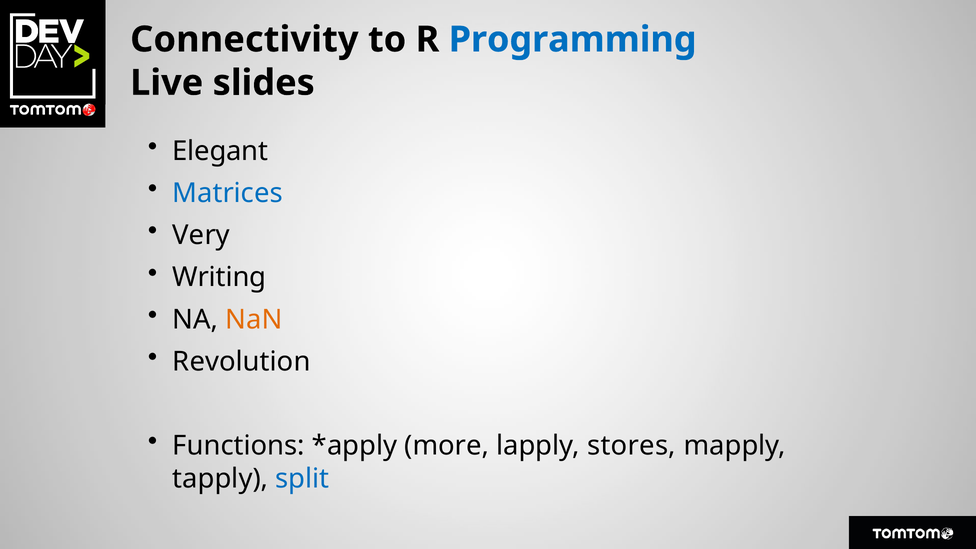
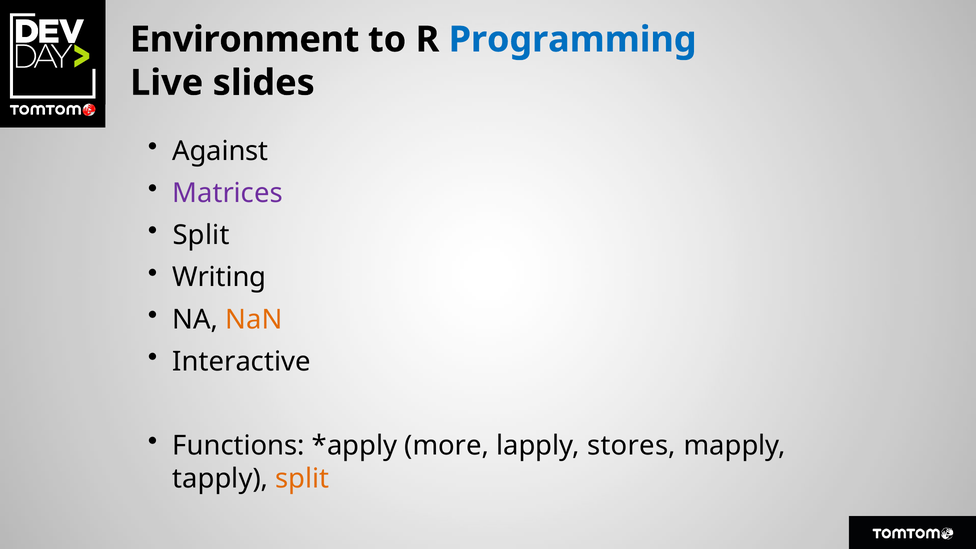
Connectivity: Connectivity -> Environment
Elegant: Elegant -> Against
Matrices colour: blue -> purple
Very at (201, 235): Very -> Split
Revolution: Revolution -> Interactive
split at (302, 479) colour: blue -> orange
